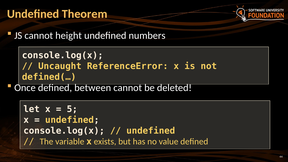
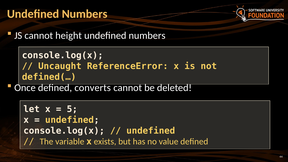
Theorem at (85, 14): Theorem -> Numbers
between: between -> converts
